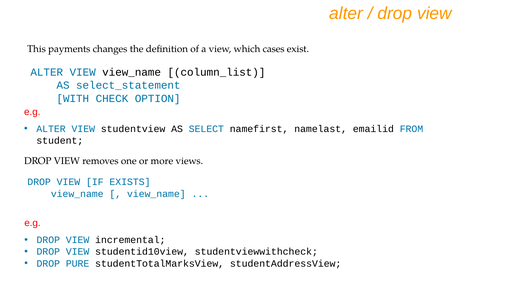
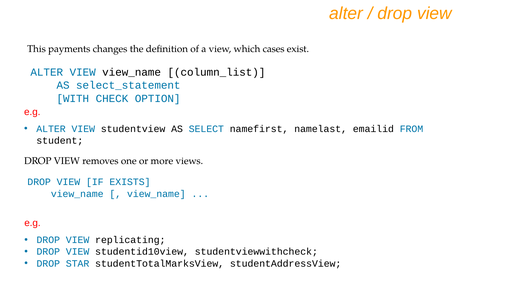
incremental: incremental -> replicating
PURE: PURE -> STAR
